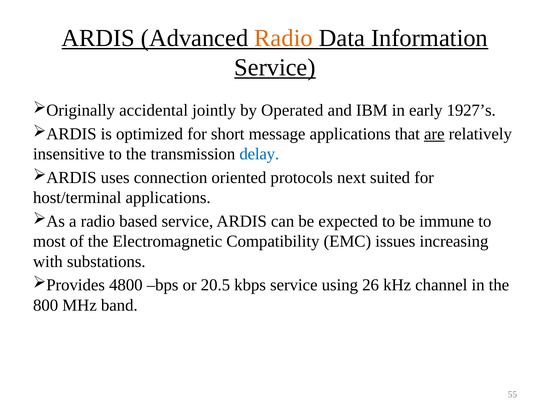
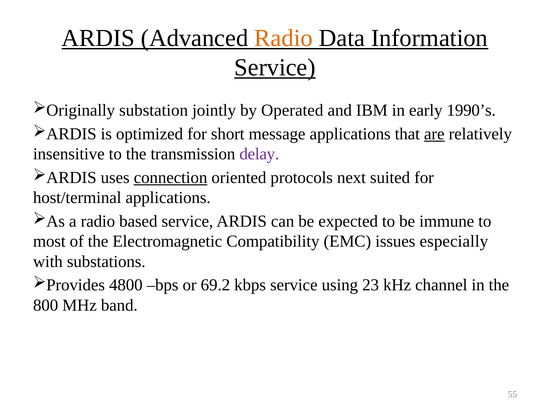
accidental: accidental -> substation
1927’s: 1927’s -> 1990’s
delay colour: blue -> purple
connection underline: none -> present
increasing: increasing -> especially
20.5: 20.5 -> 69.2
26: 26 -> 23
